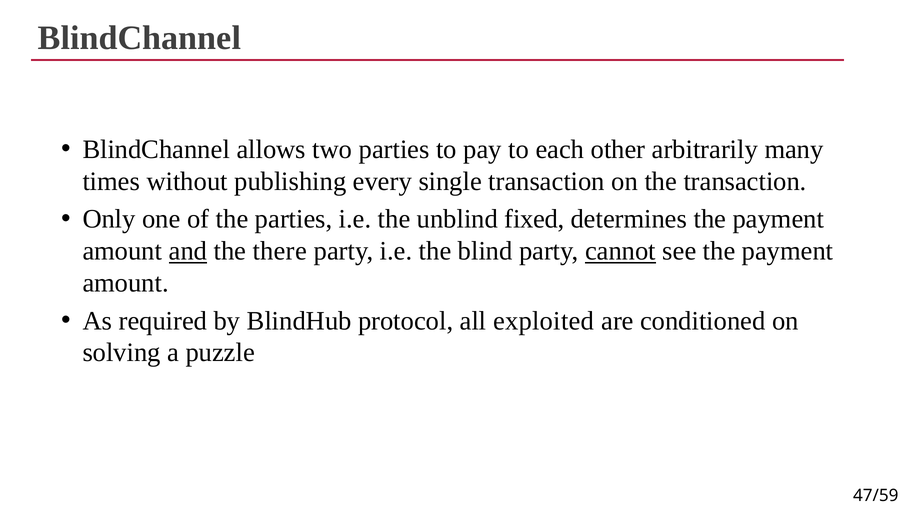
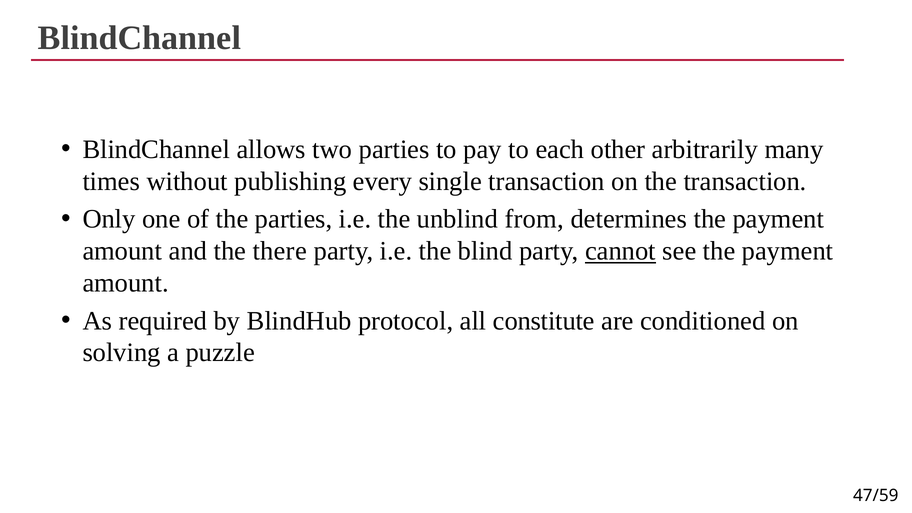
fixed: fixed -> from
and underline: present -> none
exploited: exploited -> constitute
